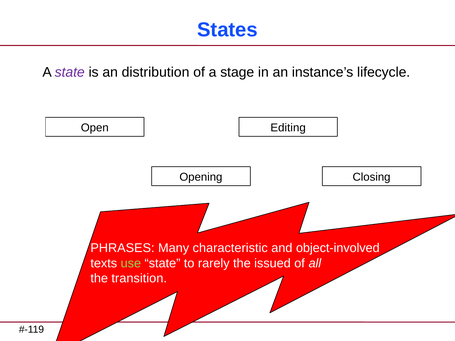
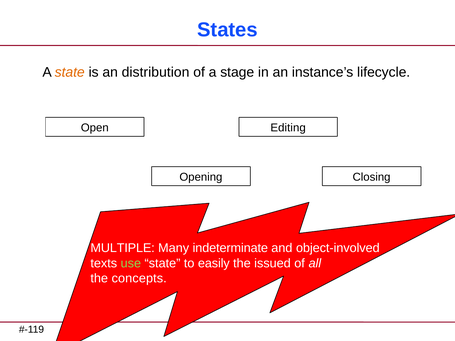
state at (70, 72) colour: purple -> orange
PHRASES: PHRASES -> MULTIPLE
characteristic: characteristic -> indeterminate
rarely: rarely -> easily
transition: transition -> concepts
